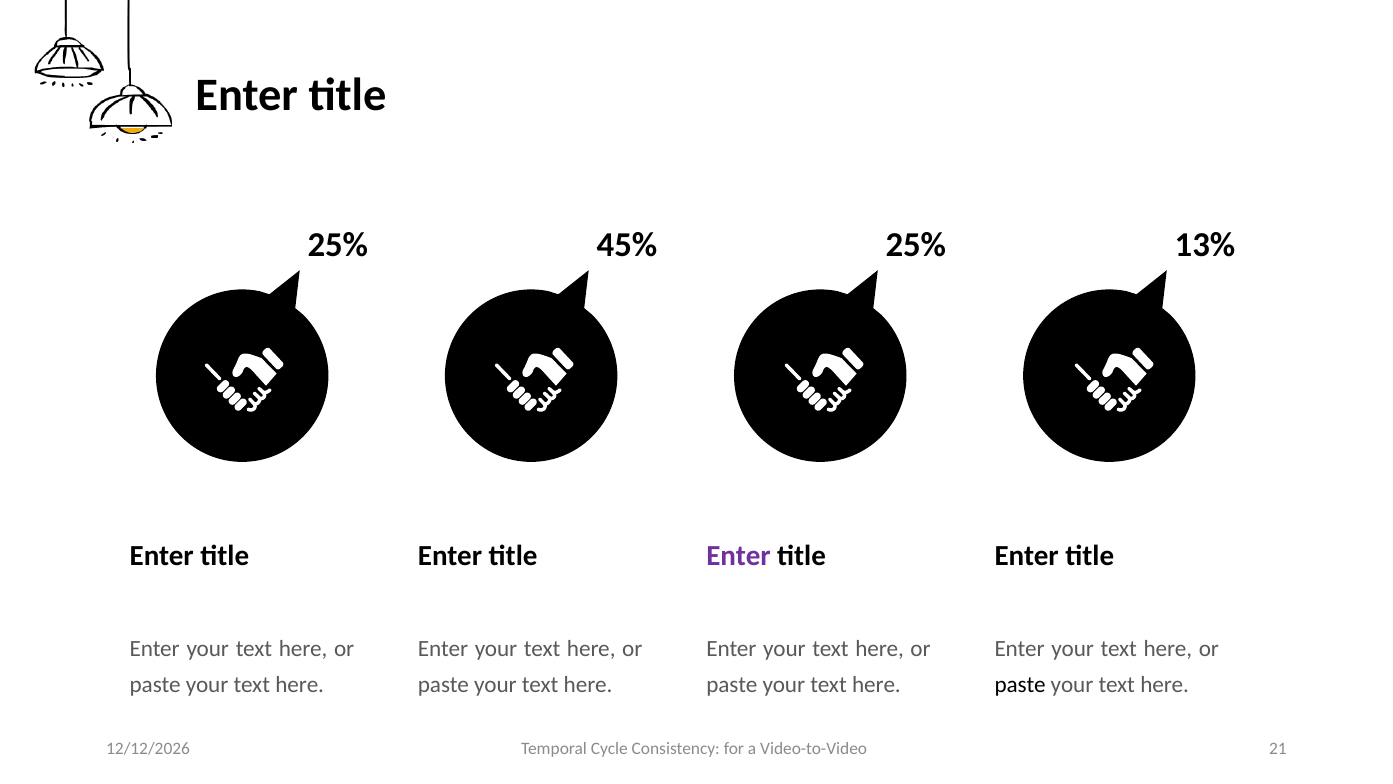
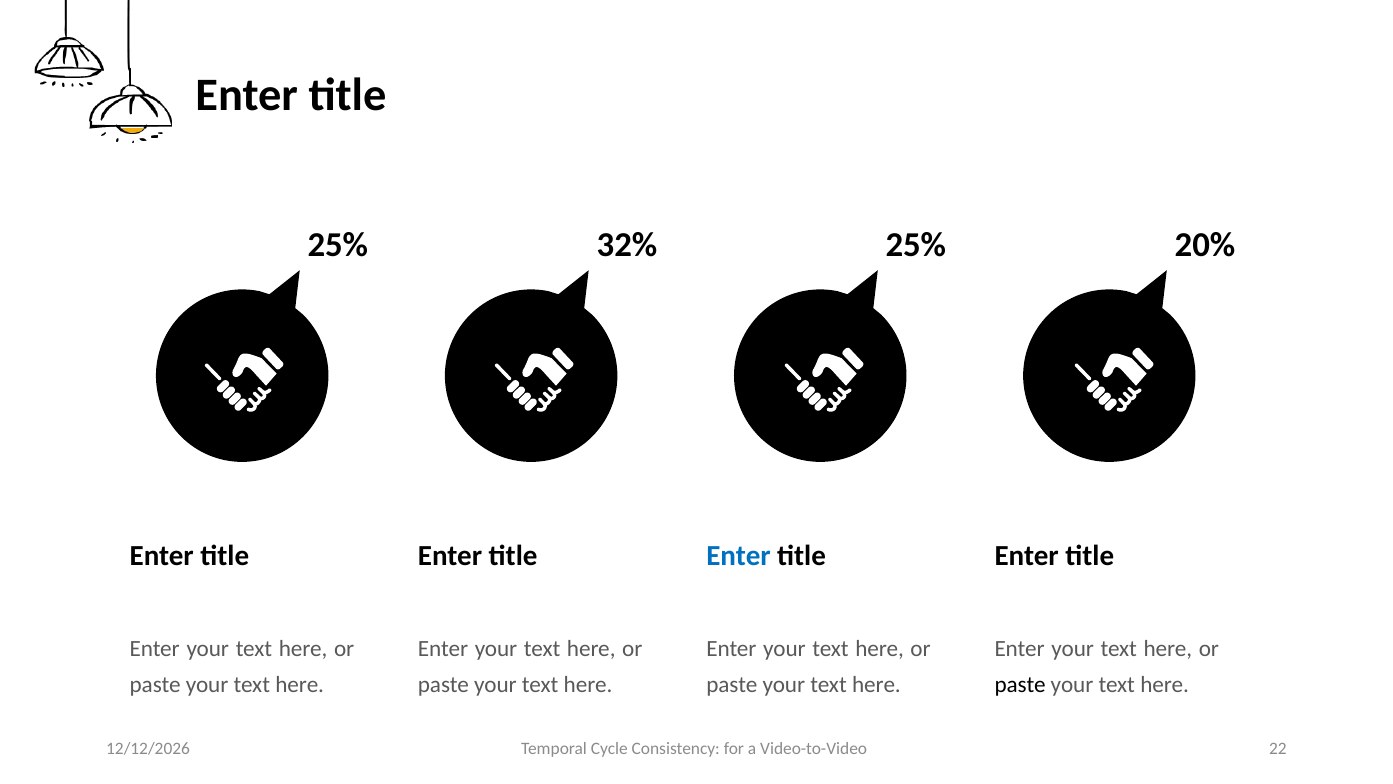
45%: 45% -> 32%
13%: 13% -> 20%
Enter at (739, 555) colour: purple -> blue
21: 21 -> 22
